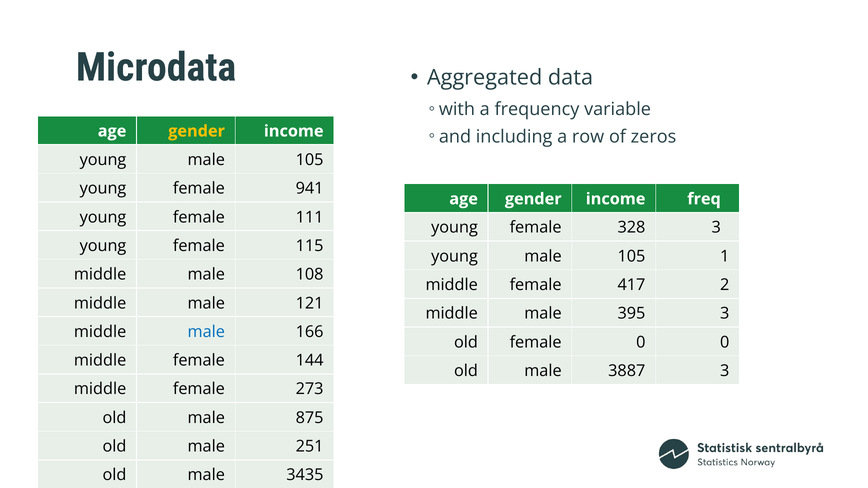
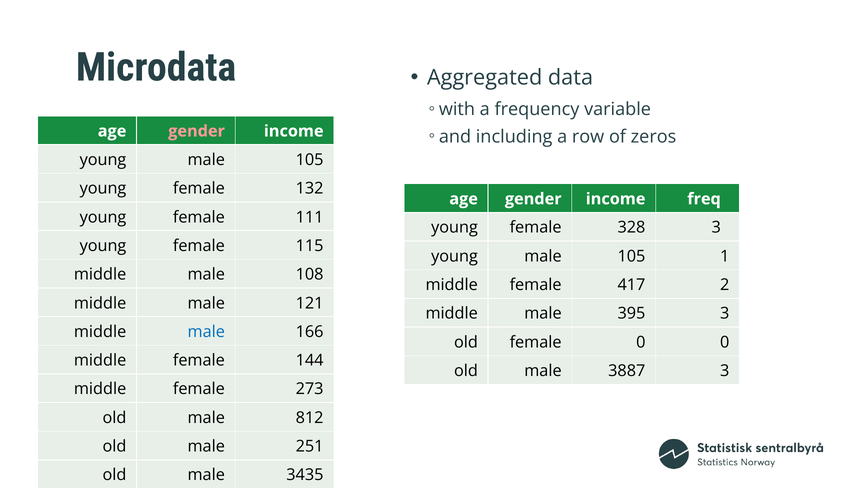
gender at (197, 131) colour: yellow -> pink
941: 941 -> 132
875: 875 -> 812
